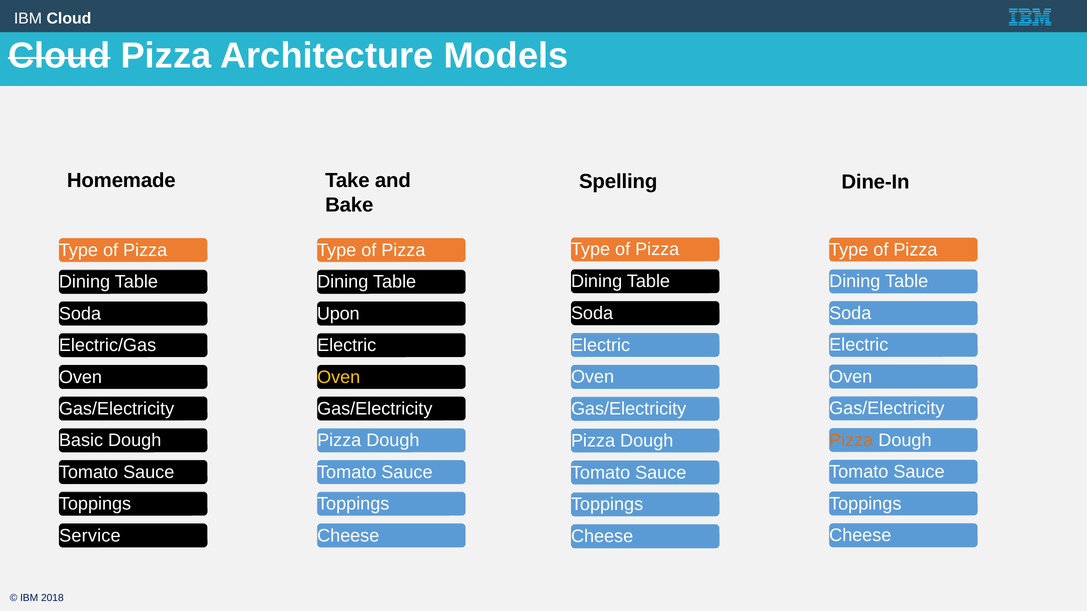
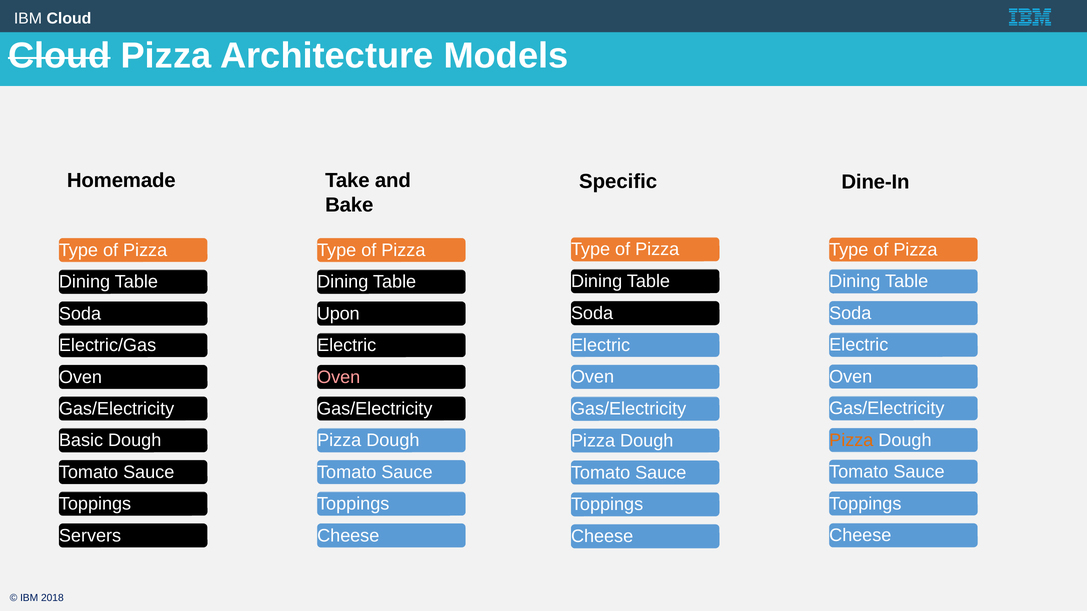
Spelling: Spelling -> Specific
Oven at (339, 377) colour: yellow -> pink
Service: Service -> Servers
